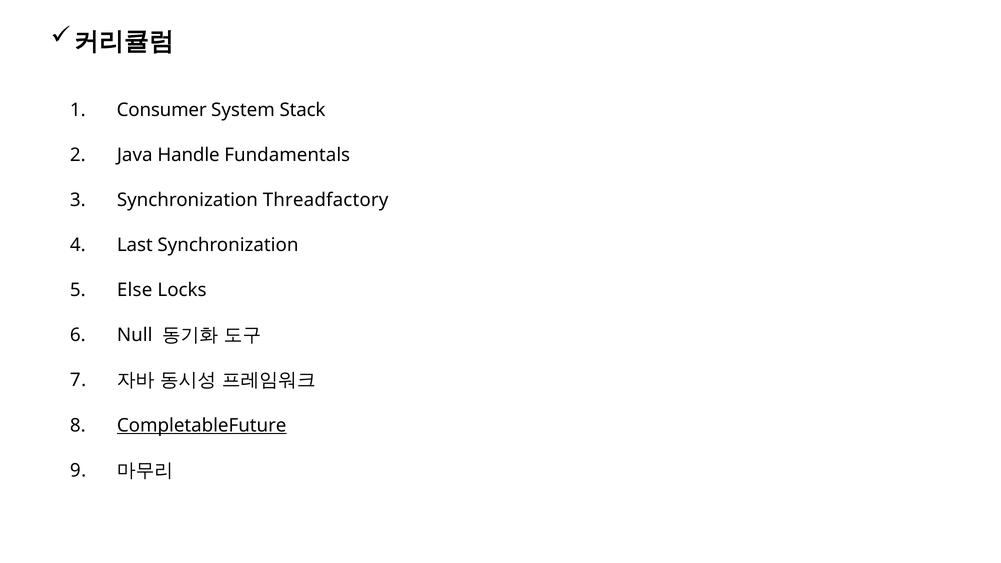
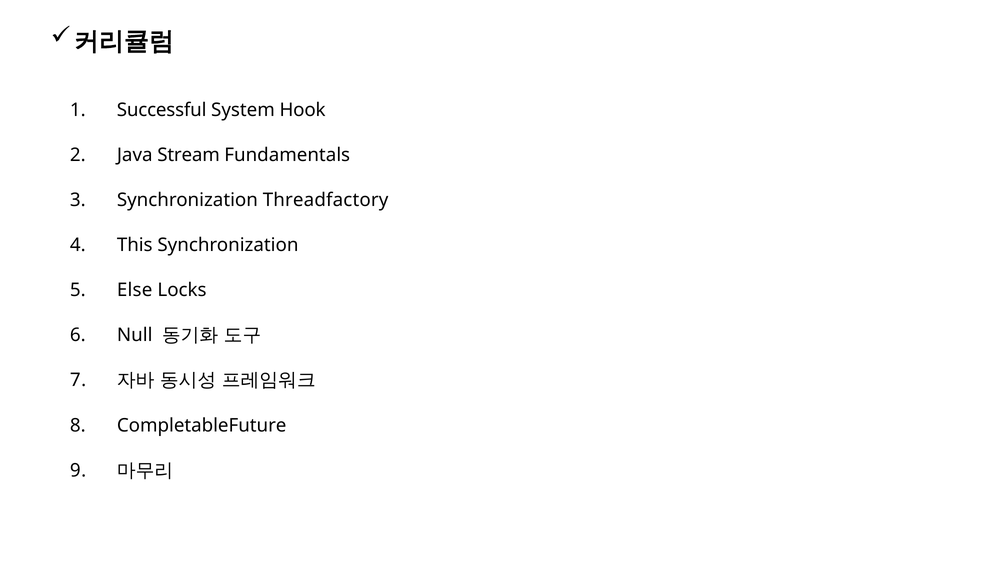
Consumer: Consumer -> Successful
Stack: Stack -> Hook
Handle: Handle -> Stream
Last: Last -> This
CompletableFuture underline: present -> none
